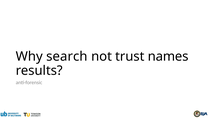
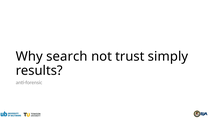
names: names -> simply
